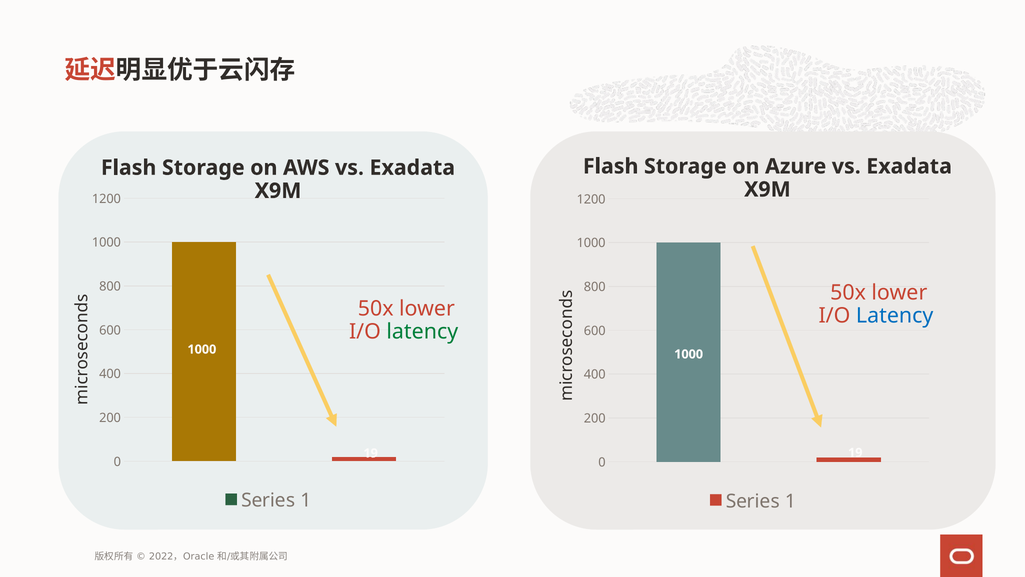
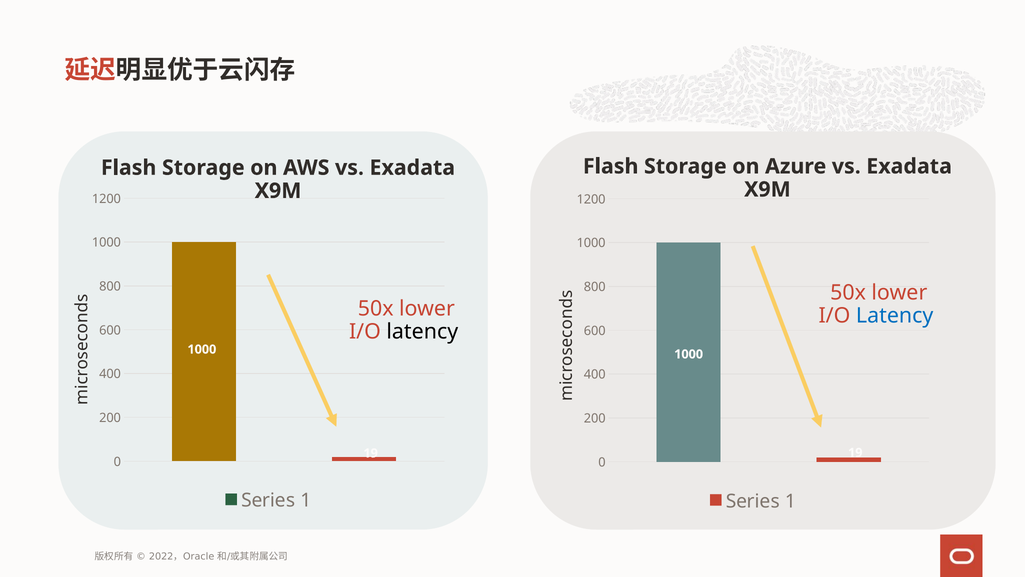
latency at (422, 331) colour: green -> black
